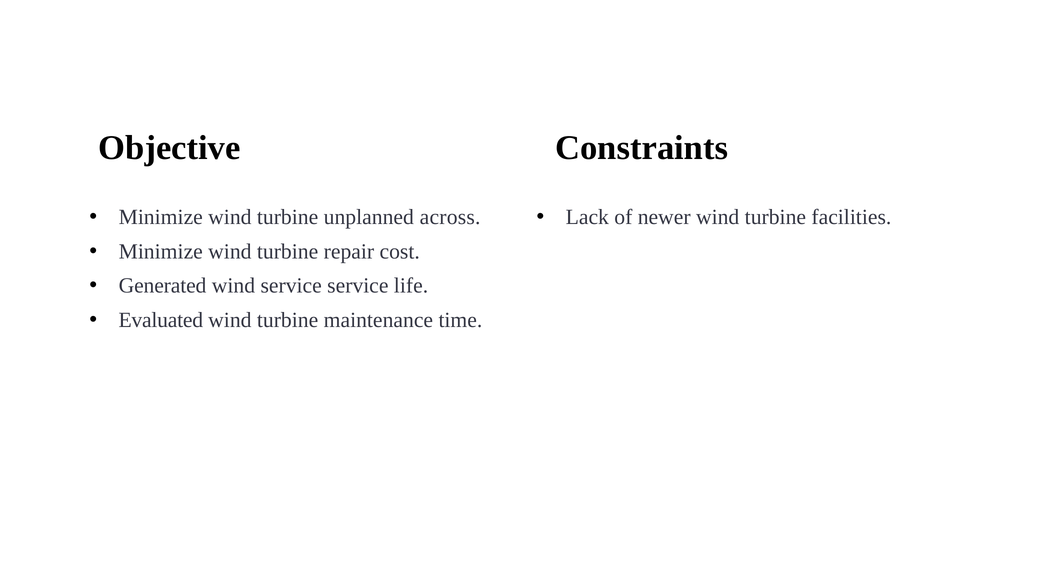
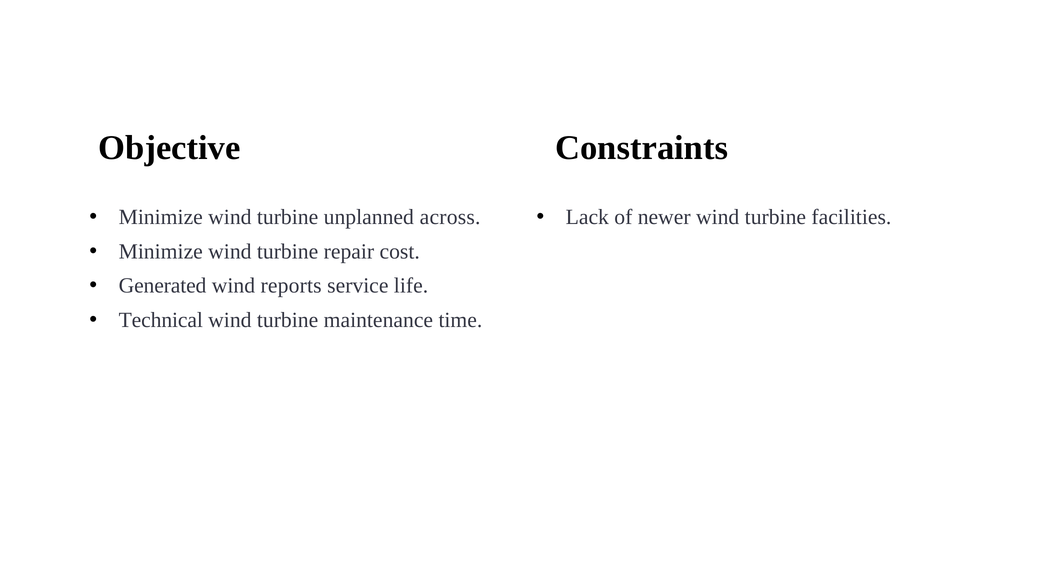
wind service: service -> reports
Evaluated: Evaluated -> Technical
